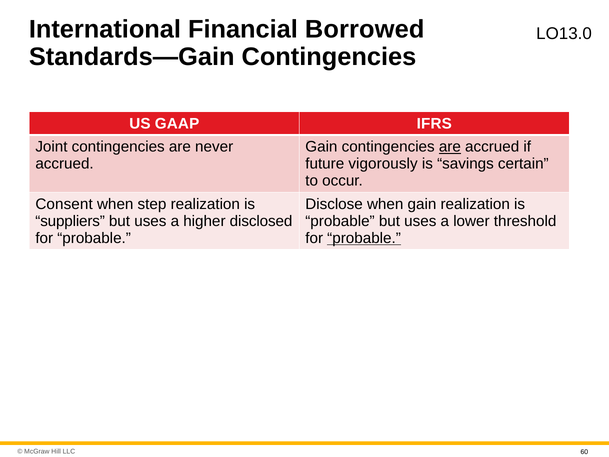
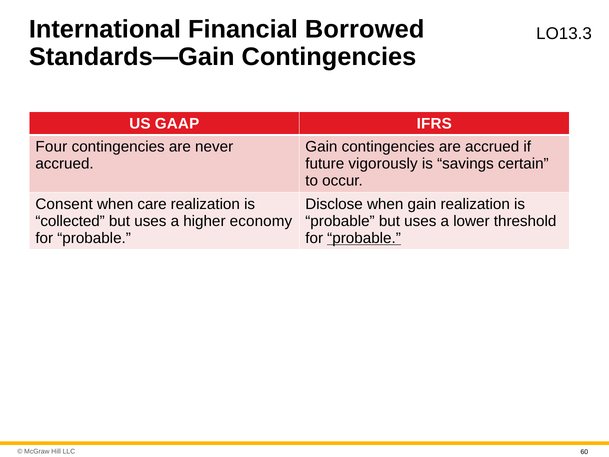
O13.0: O13.0 -> O13.3
Joint: Joint -> Four
are at (450, 147) underline: present -> none
step: step -> care
suppliers: suppliers -> collected
disclosed: disclosed -> economy
